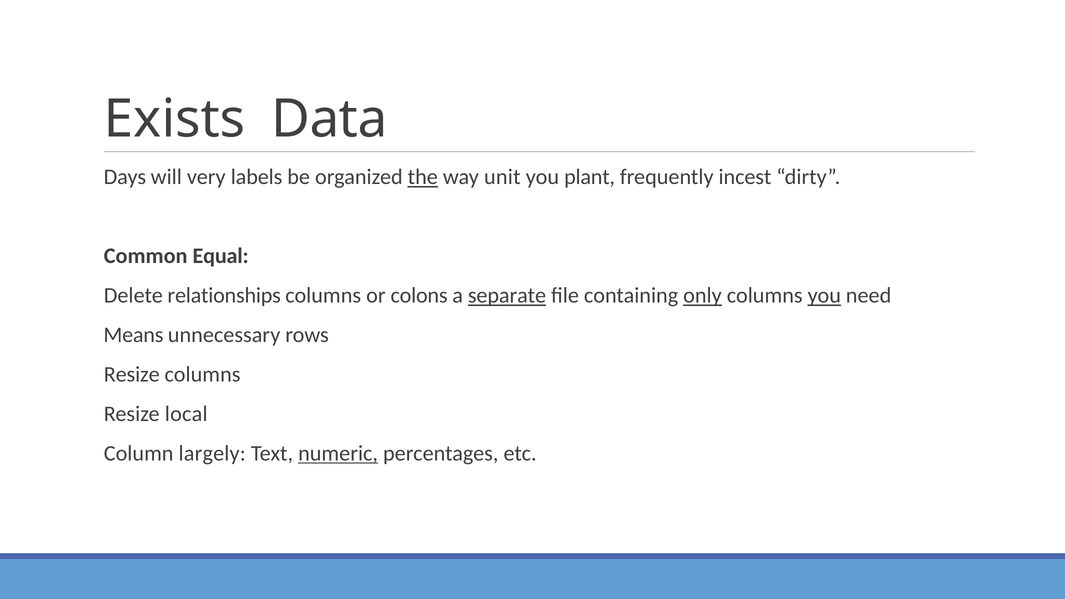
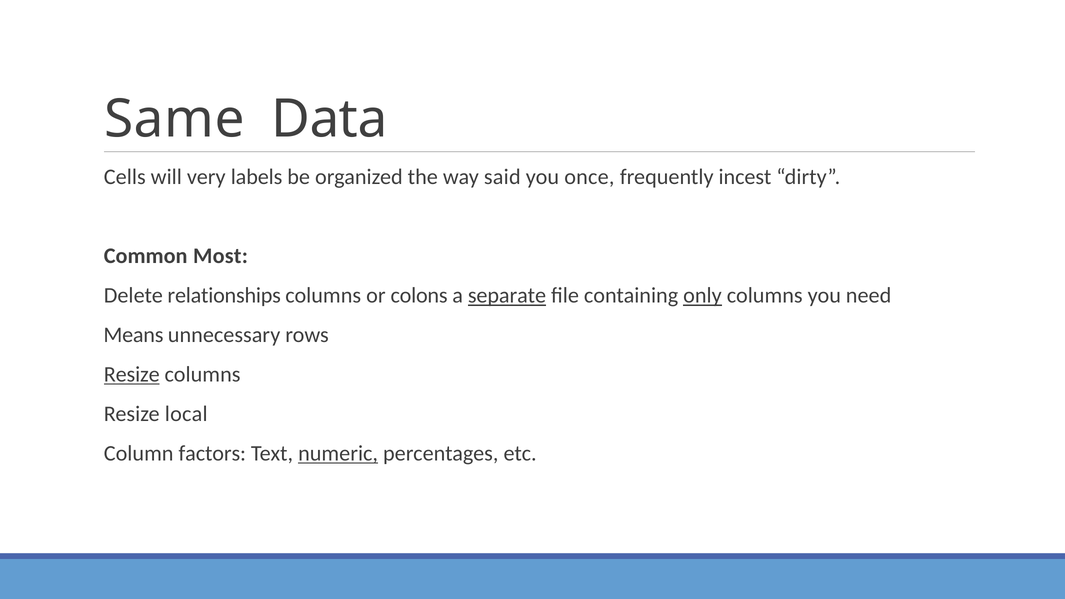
Exists: Exists -> Same
Days: Days -> Cells
the underline: present -> none
unit: unit -> said
plant: plant -> once
Equal: Equal -> Most
you at (824, 296) underline: present -> none
Resize at (132, 375) underline: none -> present
largely: largely -> factors
